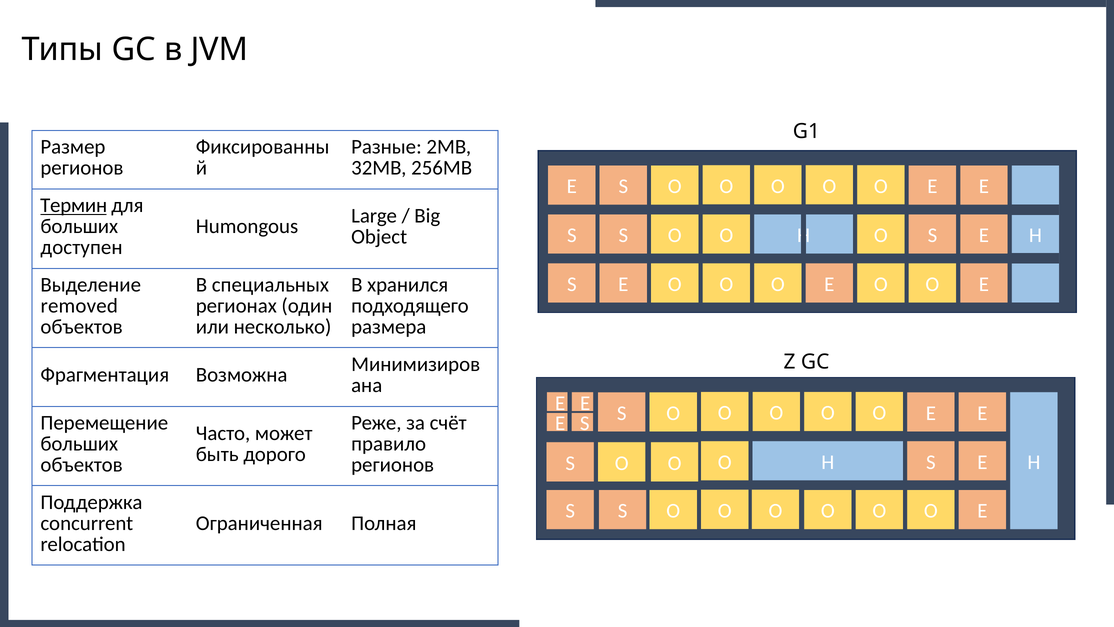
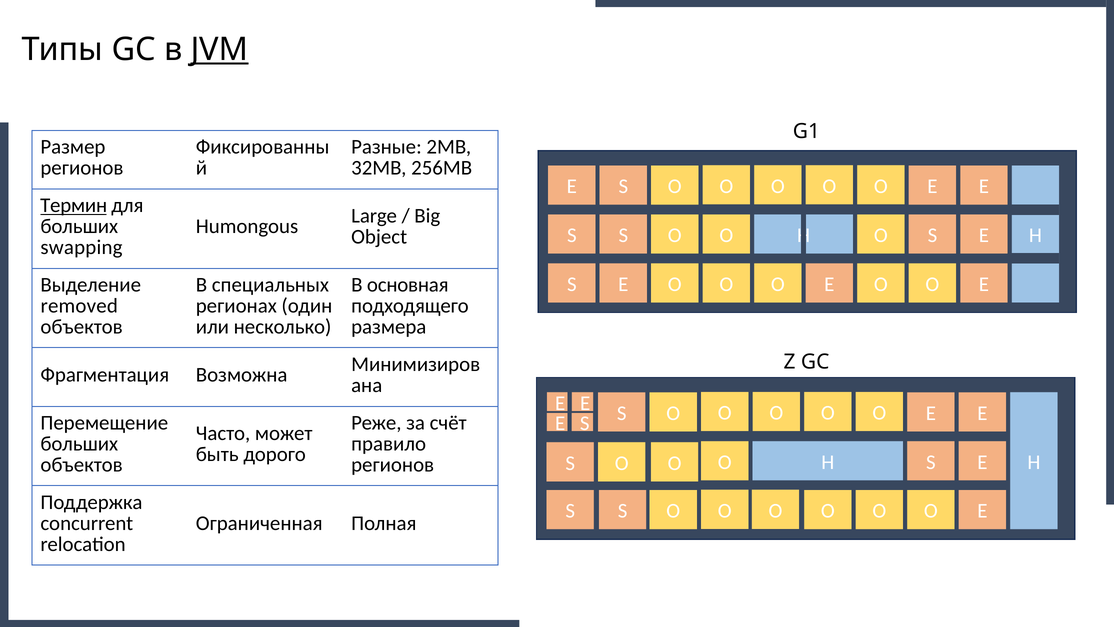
JVM underline: none -> present
доступен: доступен -> swapping
хранился: хранился -> основная
